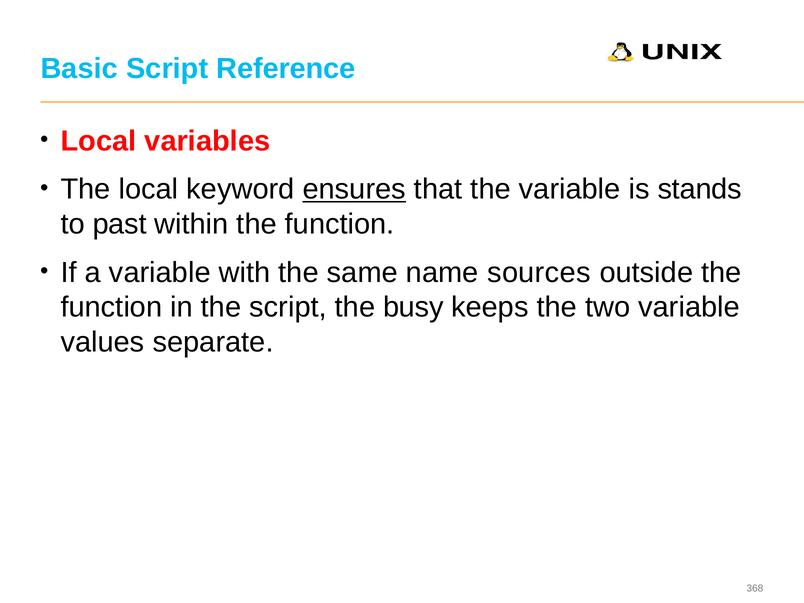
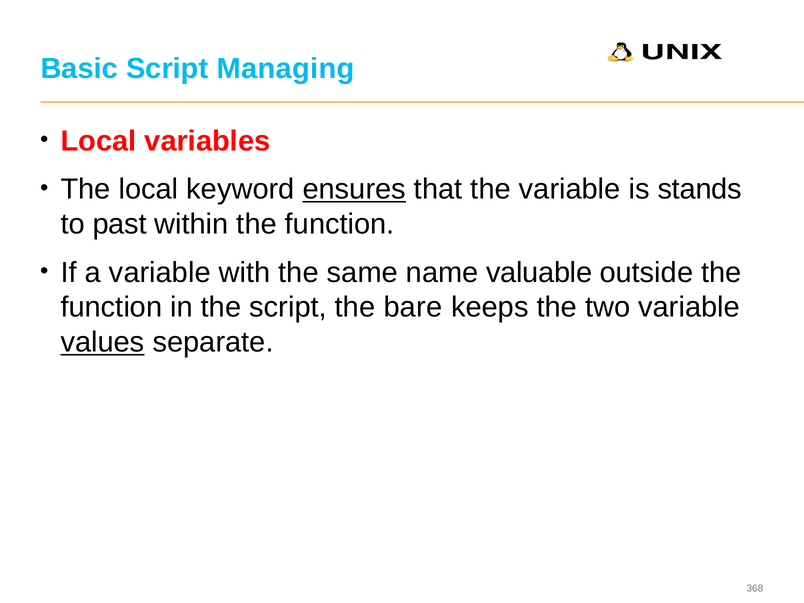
Reference: Reference -> Managing
sources: sources -> valuable
busy: busy -> bare
values underline: none -> present
